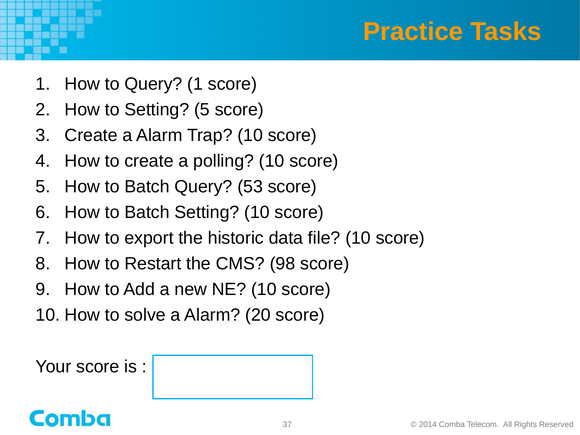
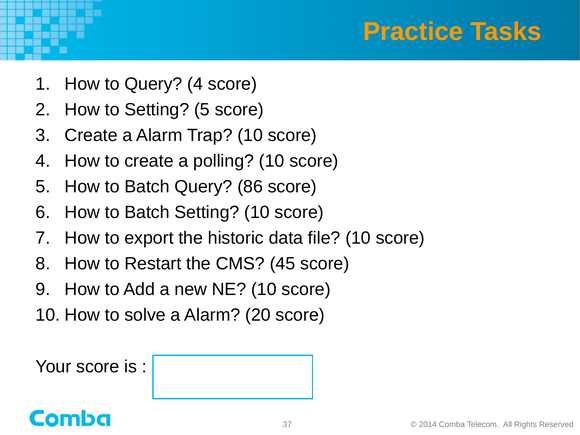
Query 1: 1 -> 4
53: 53 -> 86
98: 98 -> 45
